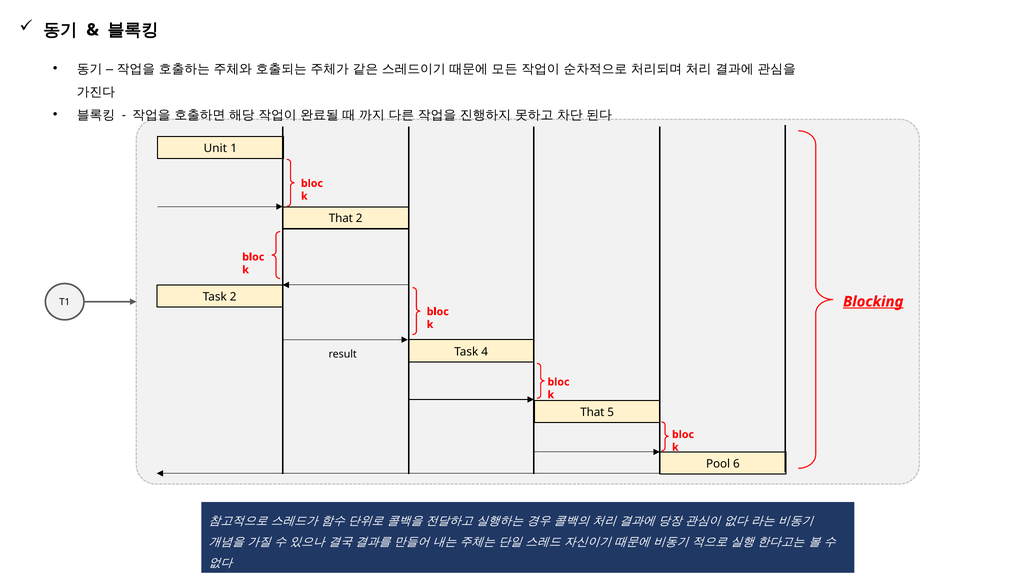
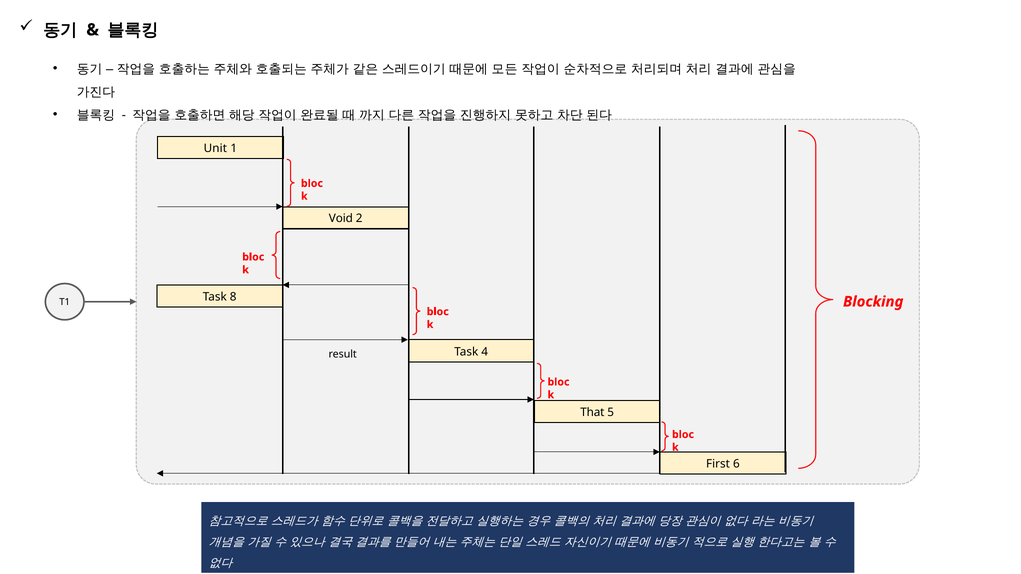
That at (341, 219): That -> Void
Task 2: 2 -> 8
Blocking underline: present -> none
Pool: Pool -> First
